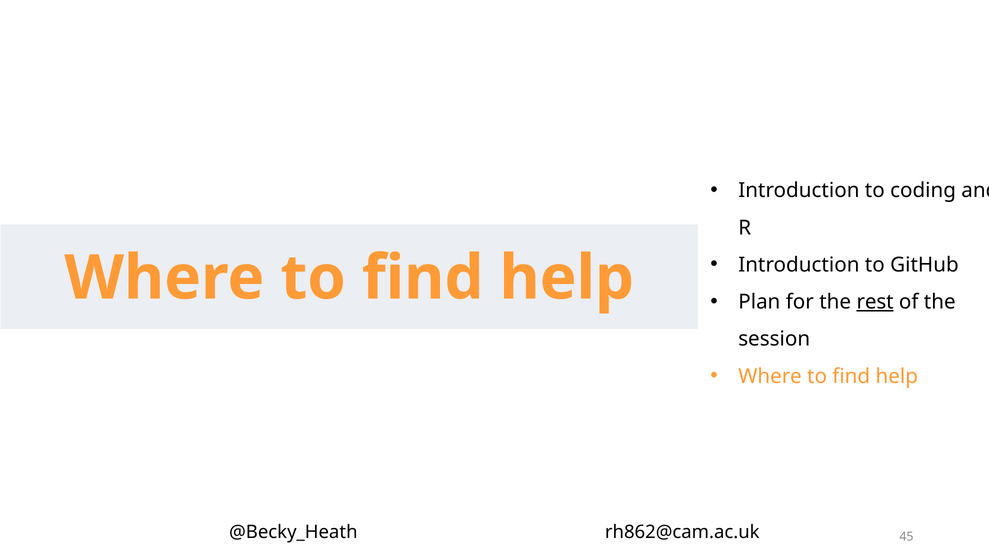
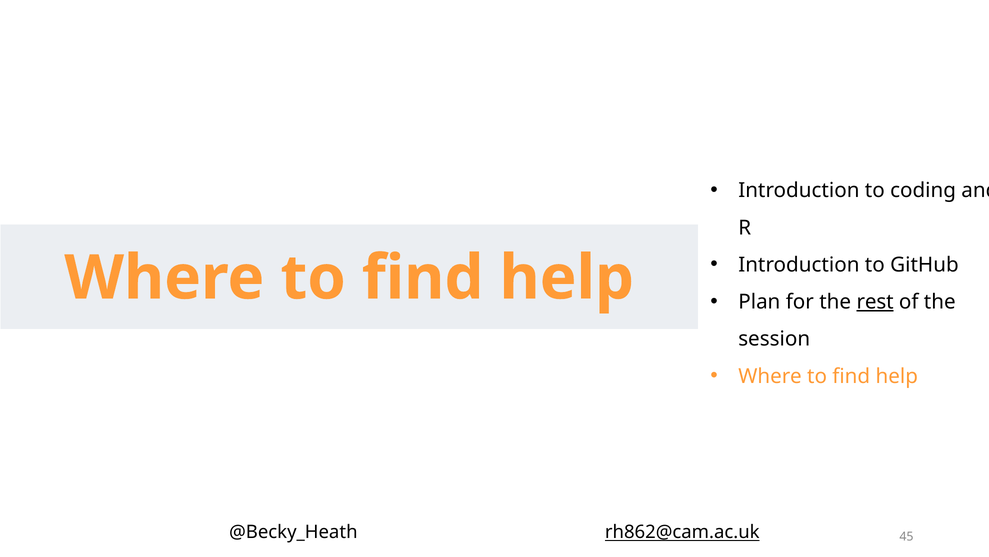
rh862@cam.ac.uk underline: none -> present
